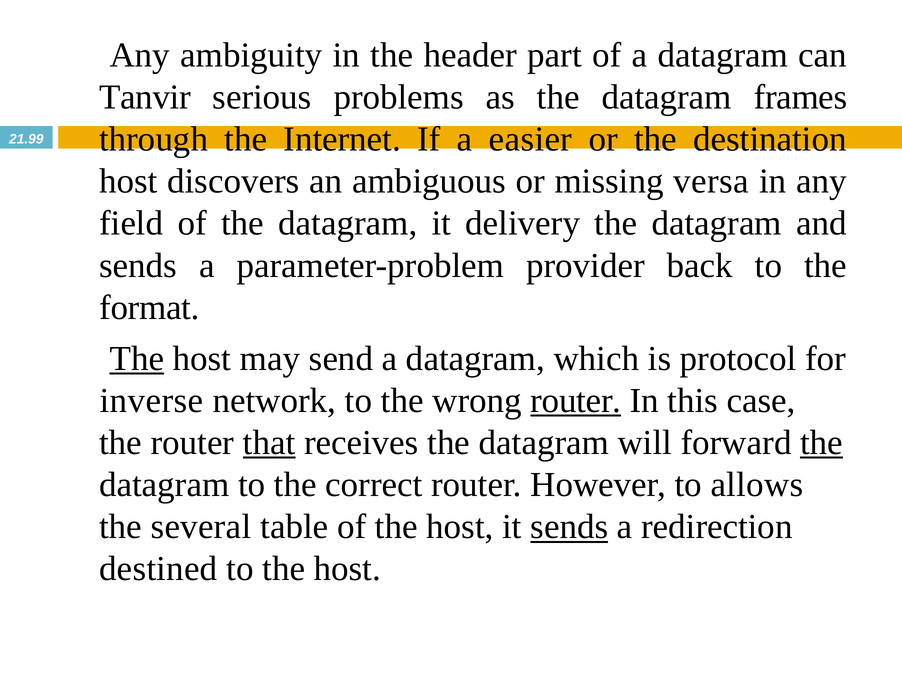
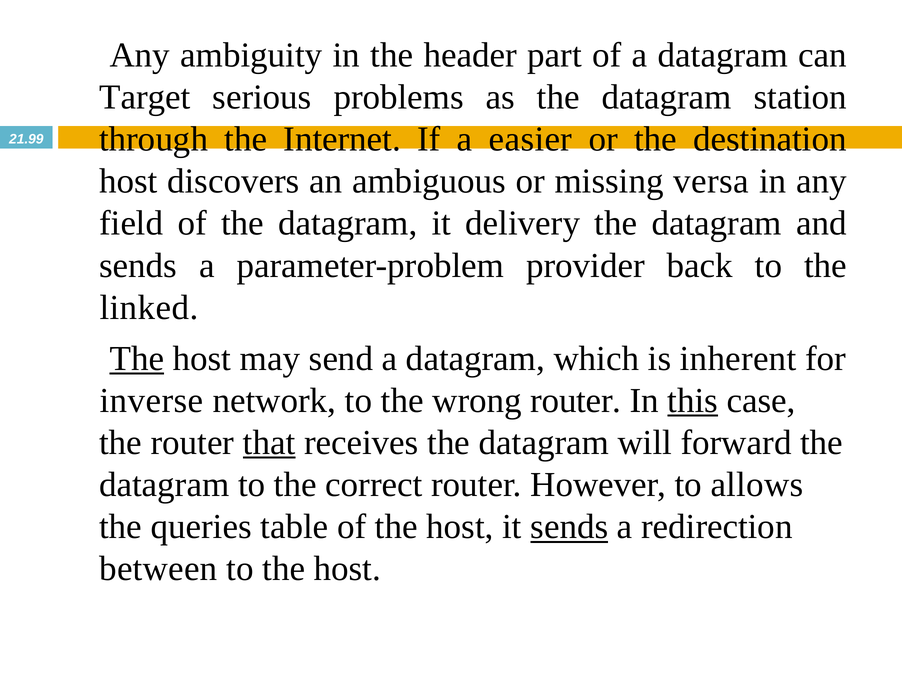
Tanvir: Tanvir -> Target
frames: frames -> station
format: format -> linked
protocol: protocol -> inherent
router at (576, 401) underline: present -> none
this underline: none -> present
the at (822, 443) underline: present -> none
several: several -> queries
destined: destined -> between
